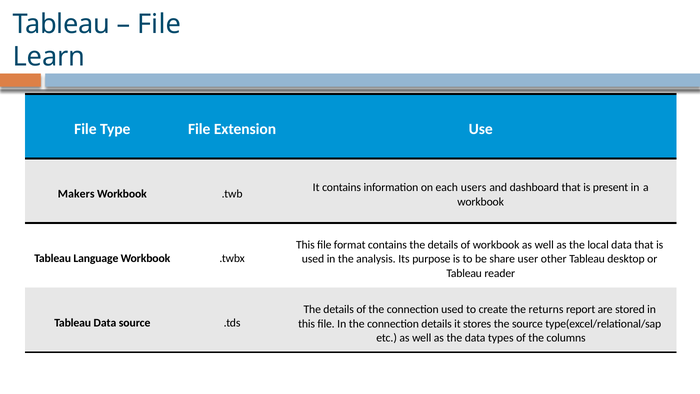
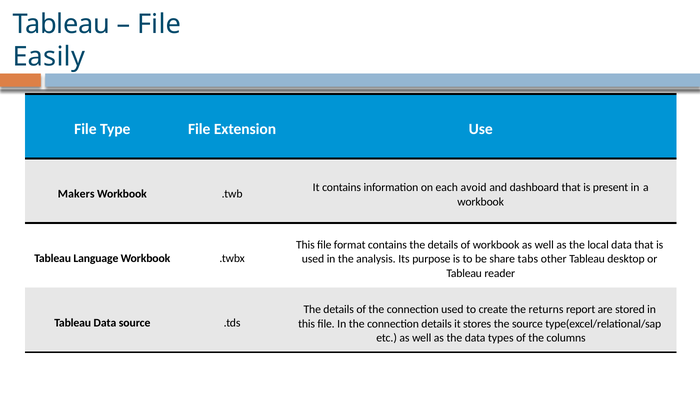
Learn: Learn -> Easily
users: users -> avoid
user: user -> tabs
